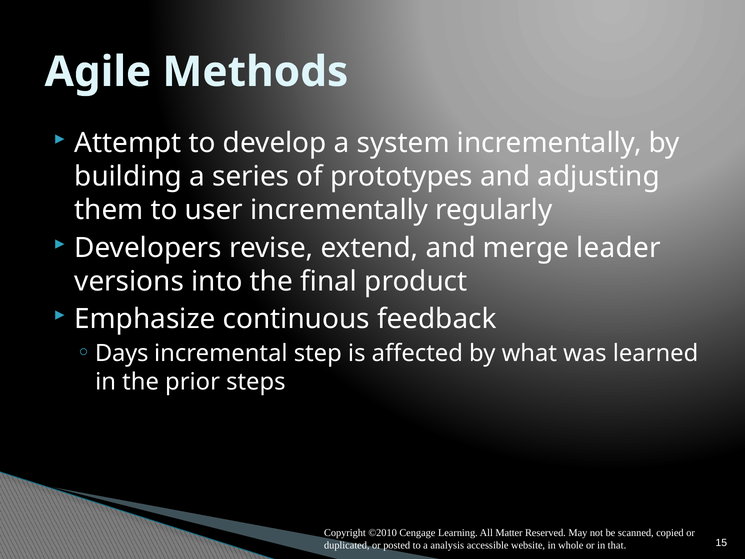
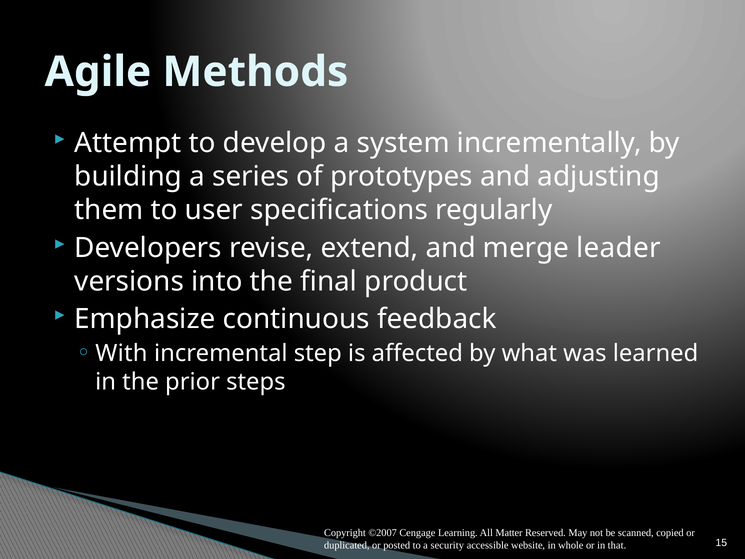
user incrementally: incrementally -> specifications
Days: Days -> With
©2010: ©2010 -> ©2007
analysis: analysis -> security
